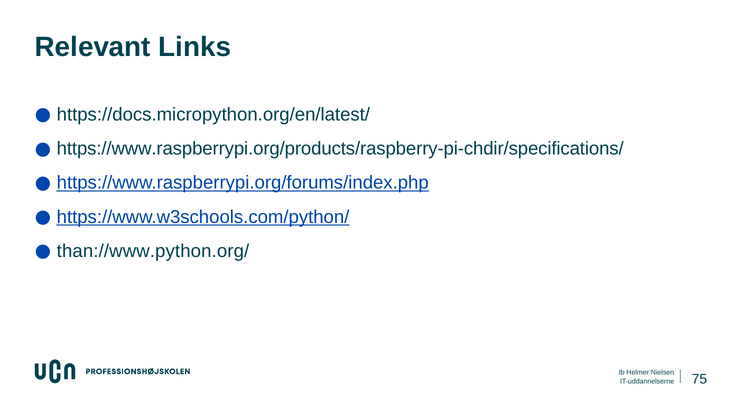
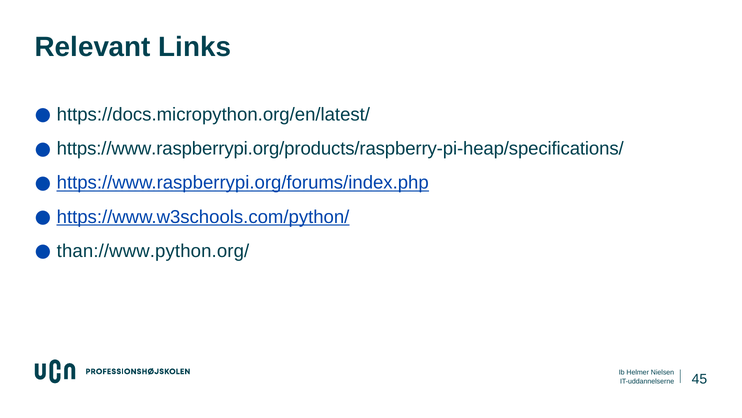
https://www.raspberrypi.org/products/raspberry-pi-chdir/specifications/: https://www.raspberrypi.org/products/raspberry-pi-chdir/specifications/ -> https://www.raspberrypi.org/products/raspberry-pi-heap/specifications/
75: 75 -> 45
